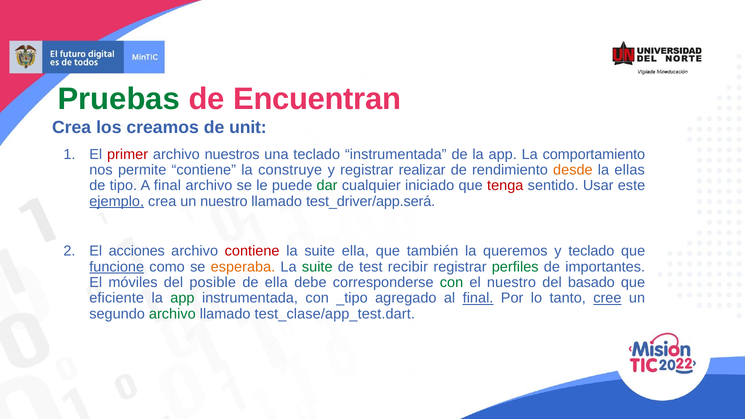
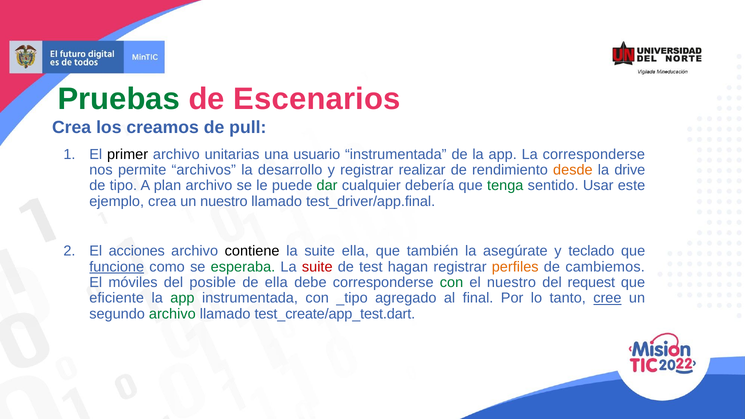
Encuentran: Encuentran -> Escenarios
unit: unit -> pull
primer colour: red -> black
nuestros: nuestros -> unitarias
una teclado: teclado -> usuario
La comportamiento: comportamiento -> corresponderse
permite contiene: contiene -> archivos
construye: construye -> desarrollo
ellas: ellas -> drive
A final: final -> plan
iniciado: iniciado -> debería
tenga colour: red -> green
ejemplo underline: present -> none
test_driver/app.será: test_driver/app.será -> test_driver/app.final
contiene at (252, 251) colour: red -> black
queremos: queremos -> asegúrate
esperaba colour: orange -> green
suite at (317, 267) colour: green -> red
recibir: recibir -> hagan
perfiles colour: green -> orange
importantes: importantes -> cambiemos
basado: basado -> request
final at (478, 298) underline: present -> none
test_clase/app_test.dart: test_clase/app_test.dart -> test_create/app_test.dart
